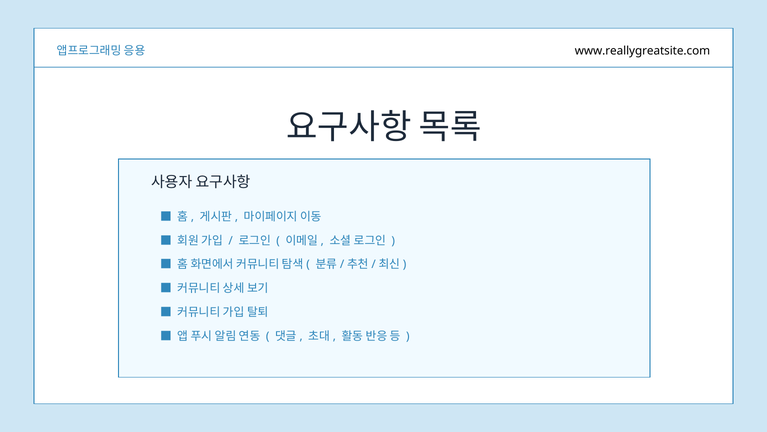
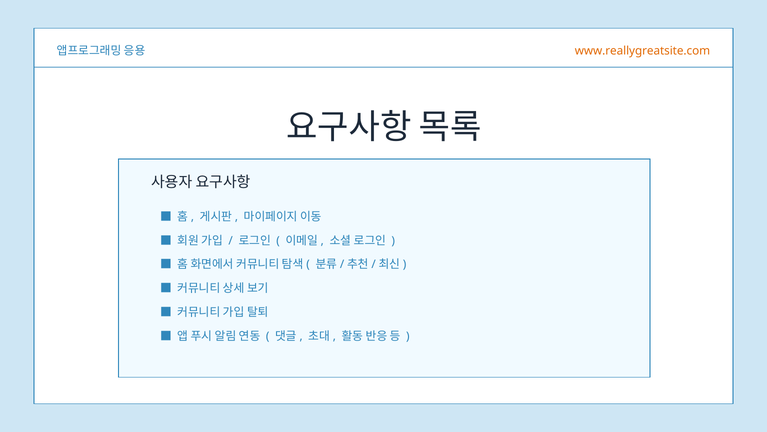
www.reallygreatsite.com colour: black -> orange
